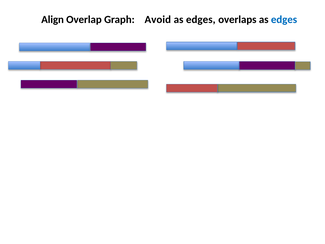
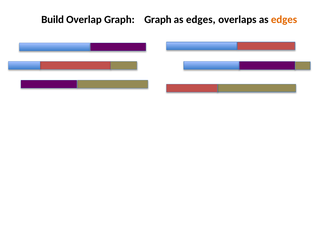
Align: Align -> Build
Graph Avoid: Avoid -> Graph
edges at (284, 19) colour: blue -> orange
